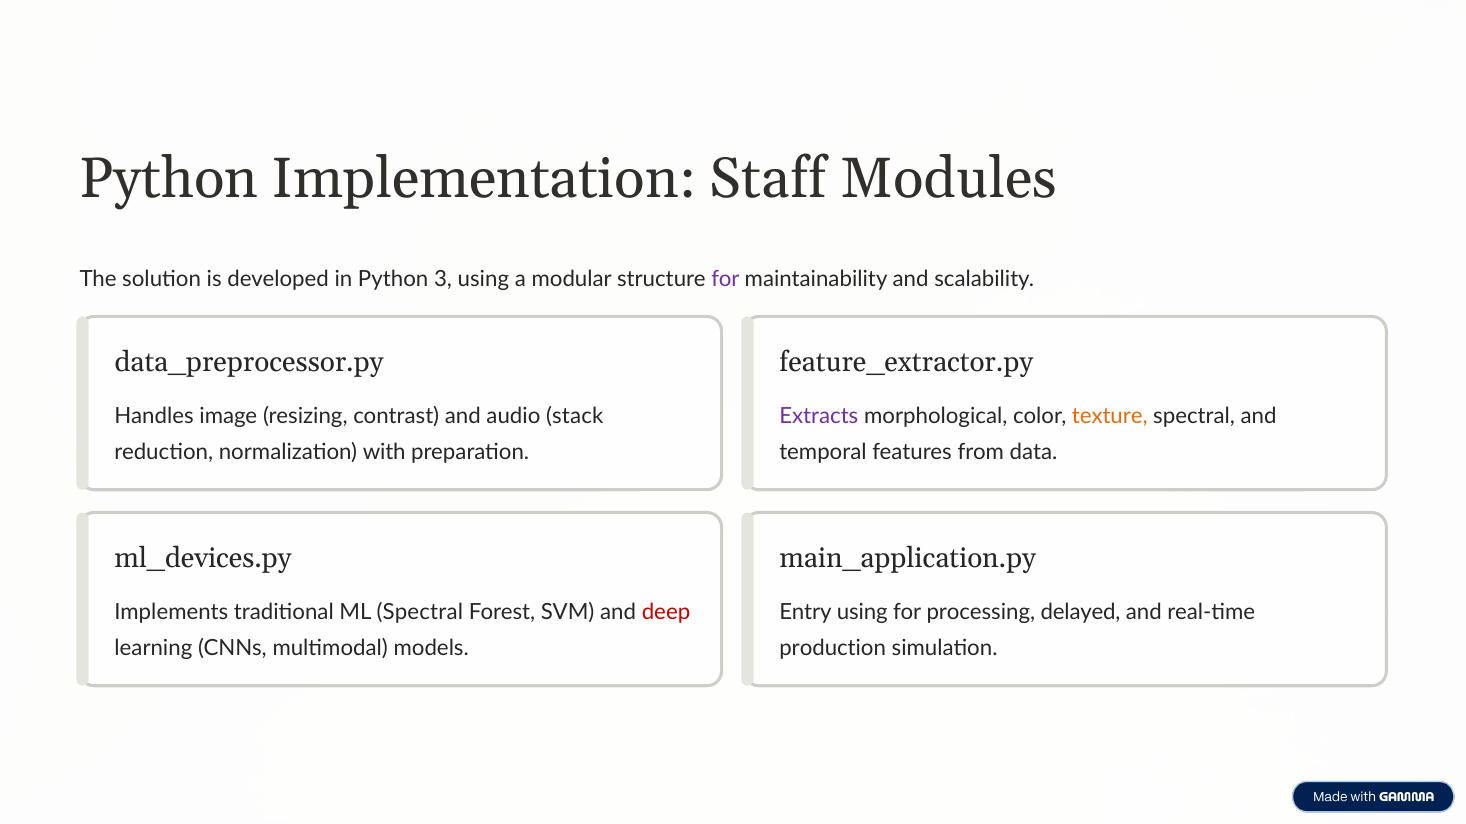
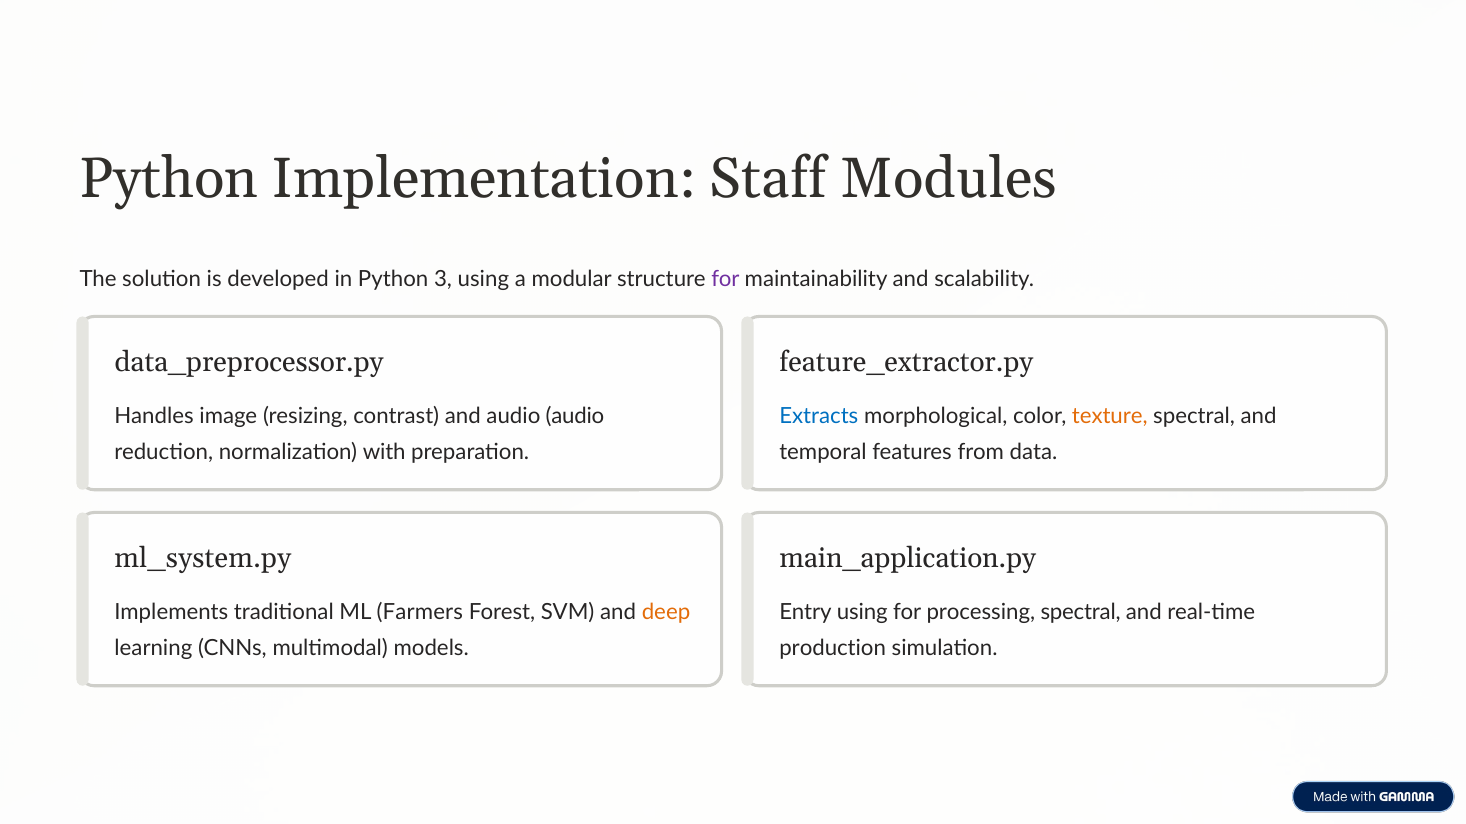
audio stack: stack -> audio
Extracts colour: purple -> blue
ml_devices.py: ml_devices.py -> ml_system.py
ML Spectral: Spectral -> Farmers
deep colour: red -> orange
processing delayed: delayed -> spectral
